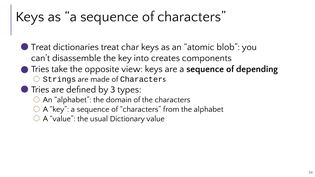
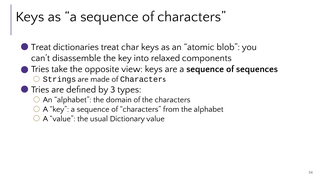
creates: creates -> relaxed
depending: depending -> sequences
